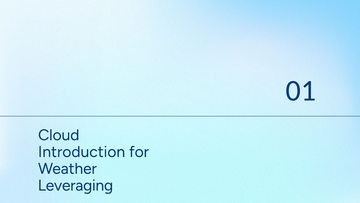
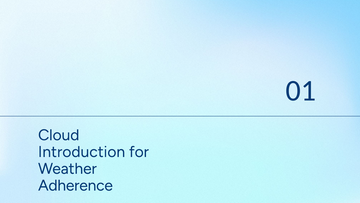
Leveraging: Leveraging -> Adherence
